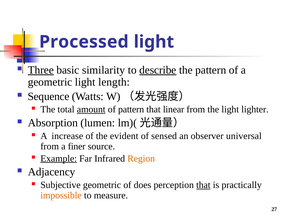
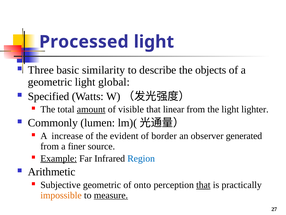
Three underline: present -> none
describe underline: present -> none
the pattern: pattern -> objects
length: length -> global
Sequence: Sequence -> Specified
of pattern: pattern -> visible
Absorption: Absorption -> Commonly
sensed: sensed -> border
universal: universal -> generated
Region colour: orange -> blue
Adjacency: Adjacency -> Arithmetic
does: does -> onto
measure underline: none -> present
